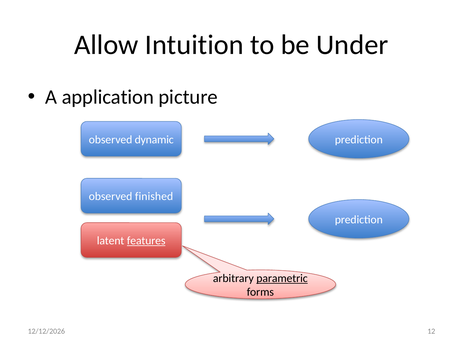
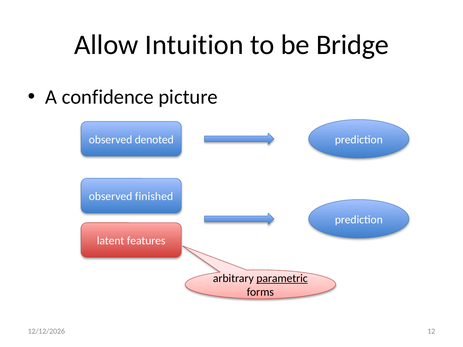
Under: Under -> Bridge
application: application -> confidence
dynamic: dynamic -> denoted
features underline: present -> none
